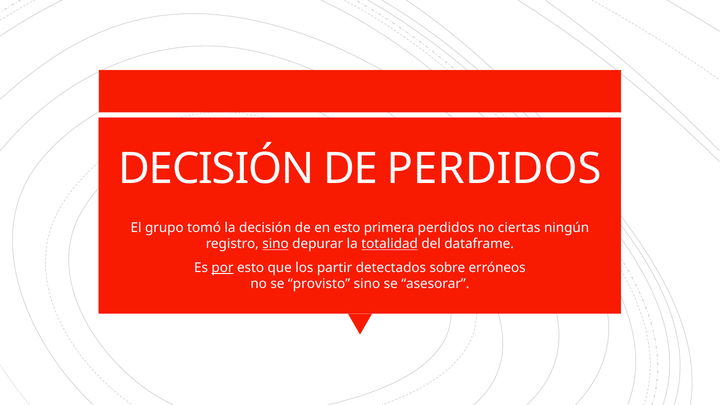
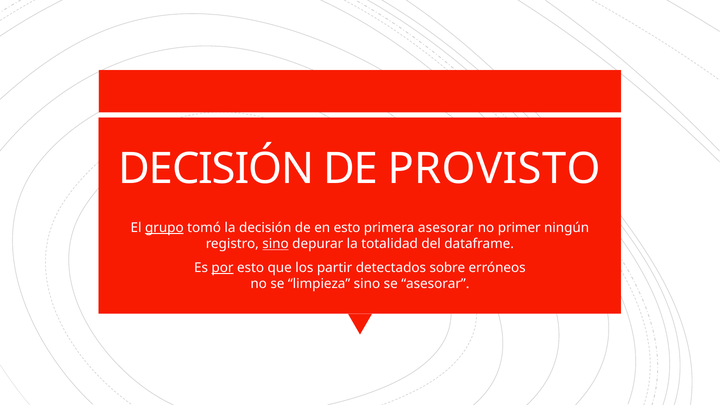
DE PERDIDOS: PERDIDOS -> PROVISTO
grupo underline: none -> present
primera perdidos: perdidos -> asesorar
ciertas: ciertas -> primer
totalidad underline: present -> none
provisto: provisto -> limpieza
